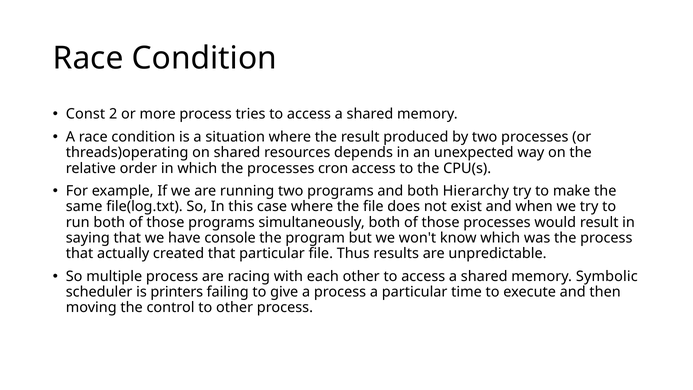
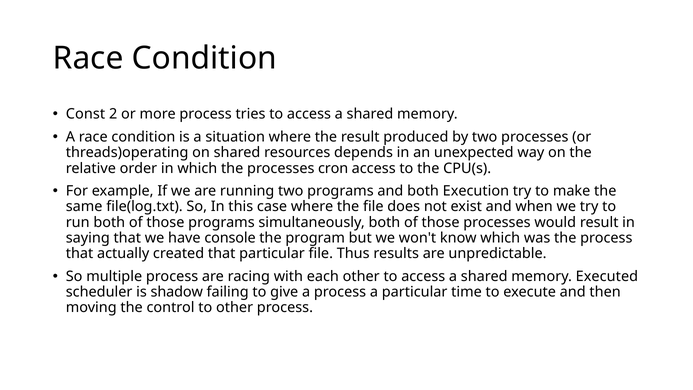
Hierarchy: Hierarchy -> Execution
Symbolic: Symbolic -> Executed
printers: printers -> shadow
